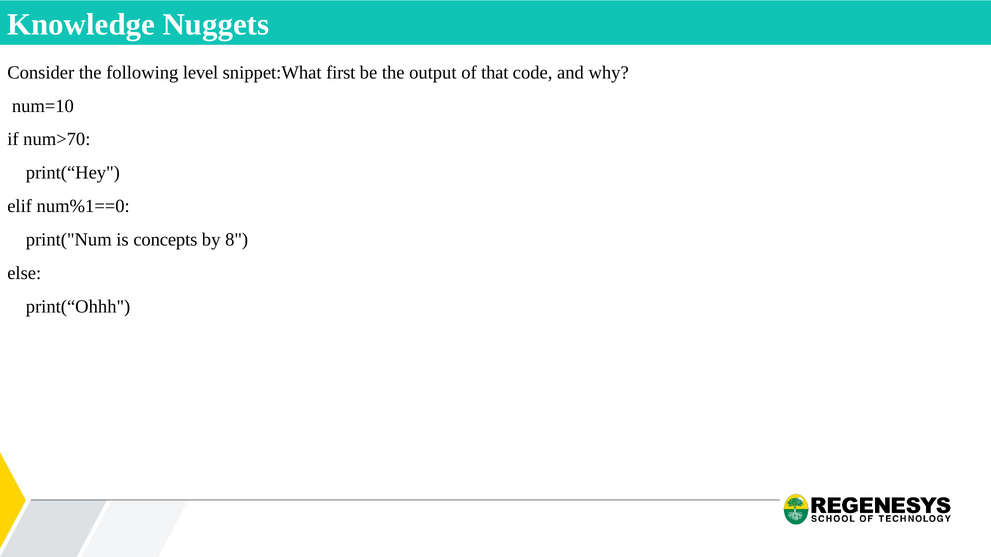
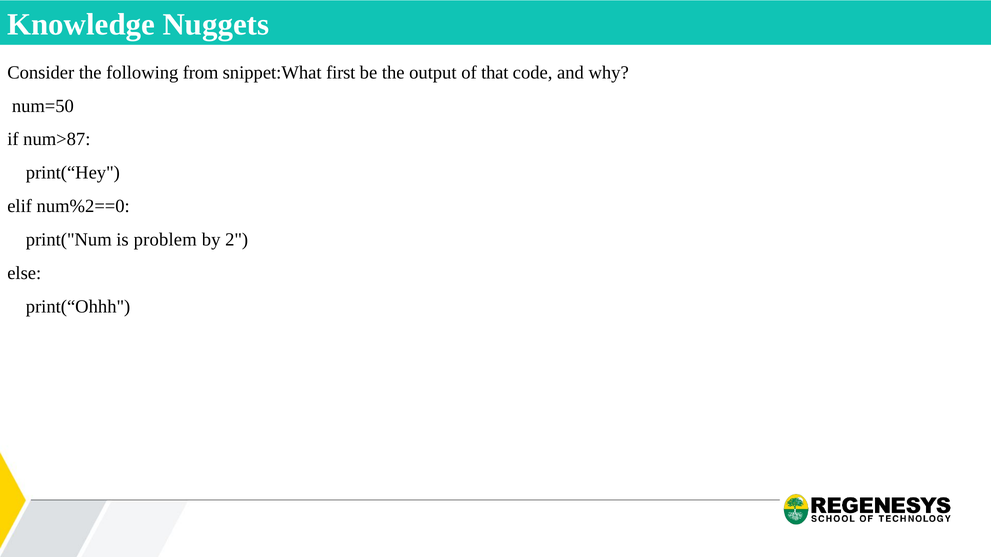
level: level -> from
num=10: num=10 -> num=50
num>70: num>70 -> num>87
num%1==0: num%1==0 -> num%2==0
concepts: concepts -> problem
8: 8 -> 2
